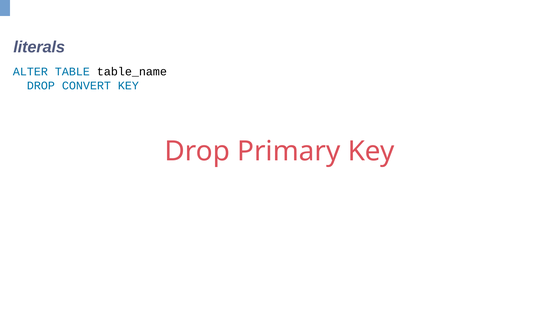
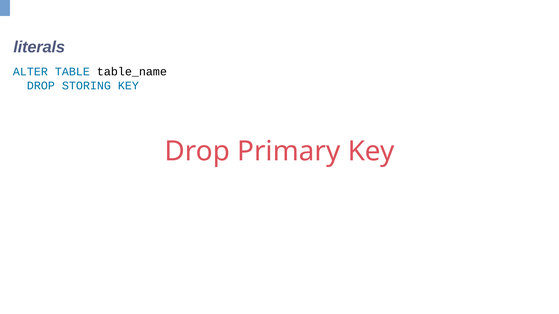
CONVERT: CONVERT -> STORING
